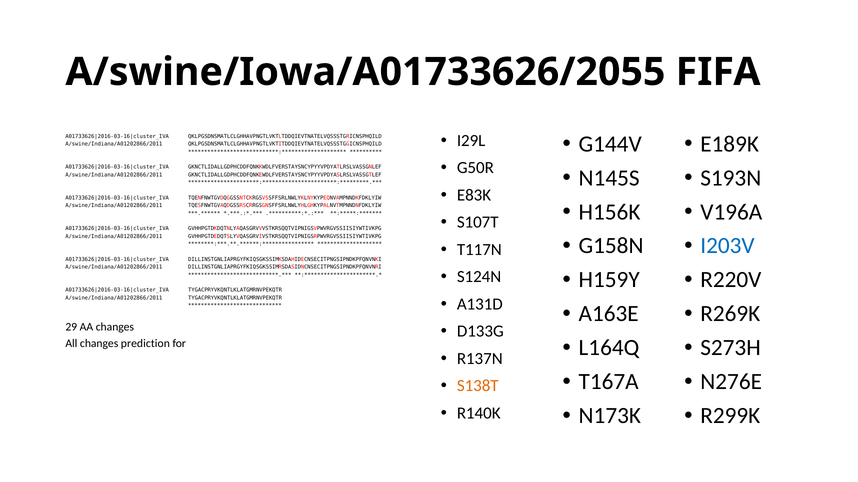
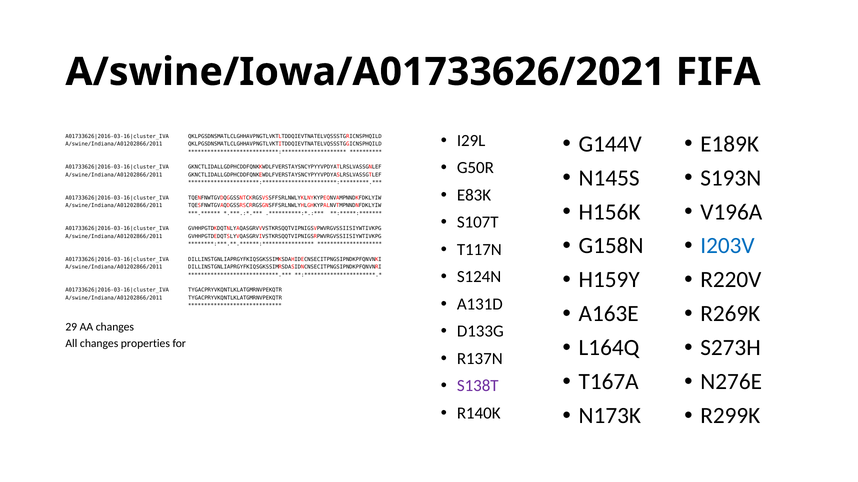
A/swine/Iowa/A01733626/2055: A/swine/Iowa/A01733626/2055 -> A/swine/Iowa/A01733626/2021
prediction: prediction -> properties
S138T colour: orange -> purple
